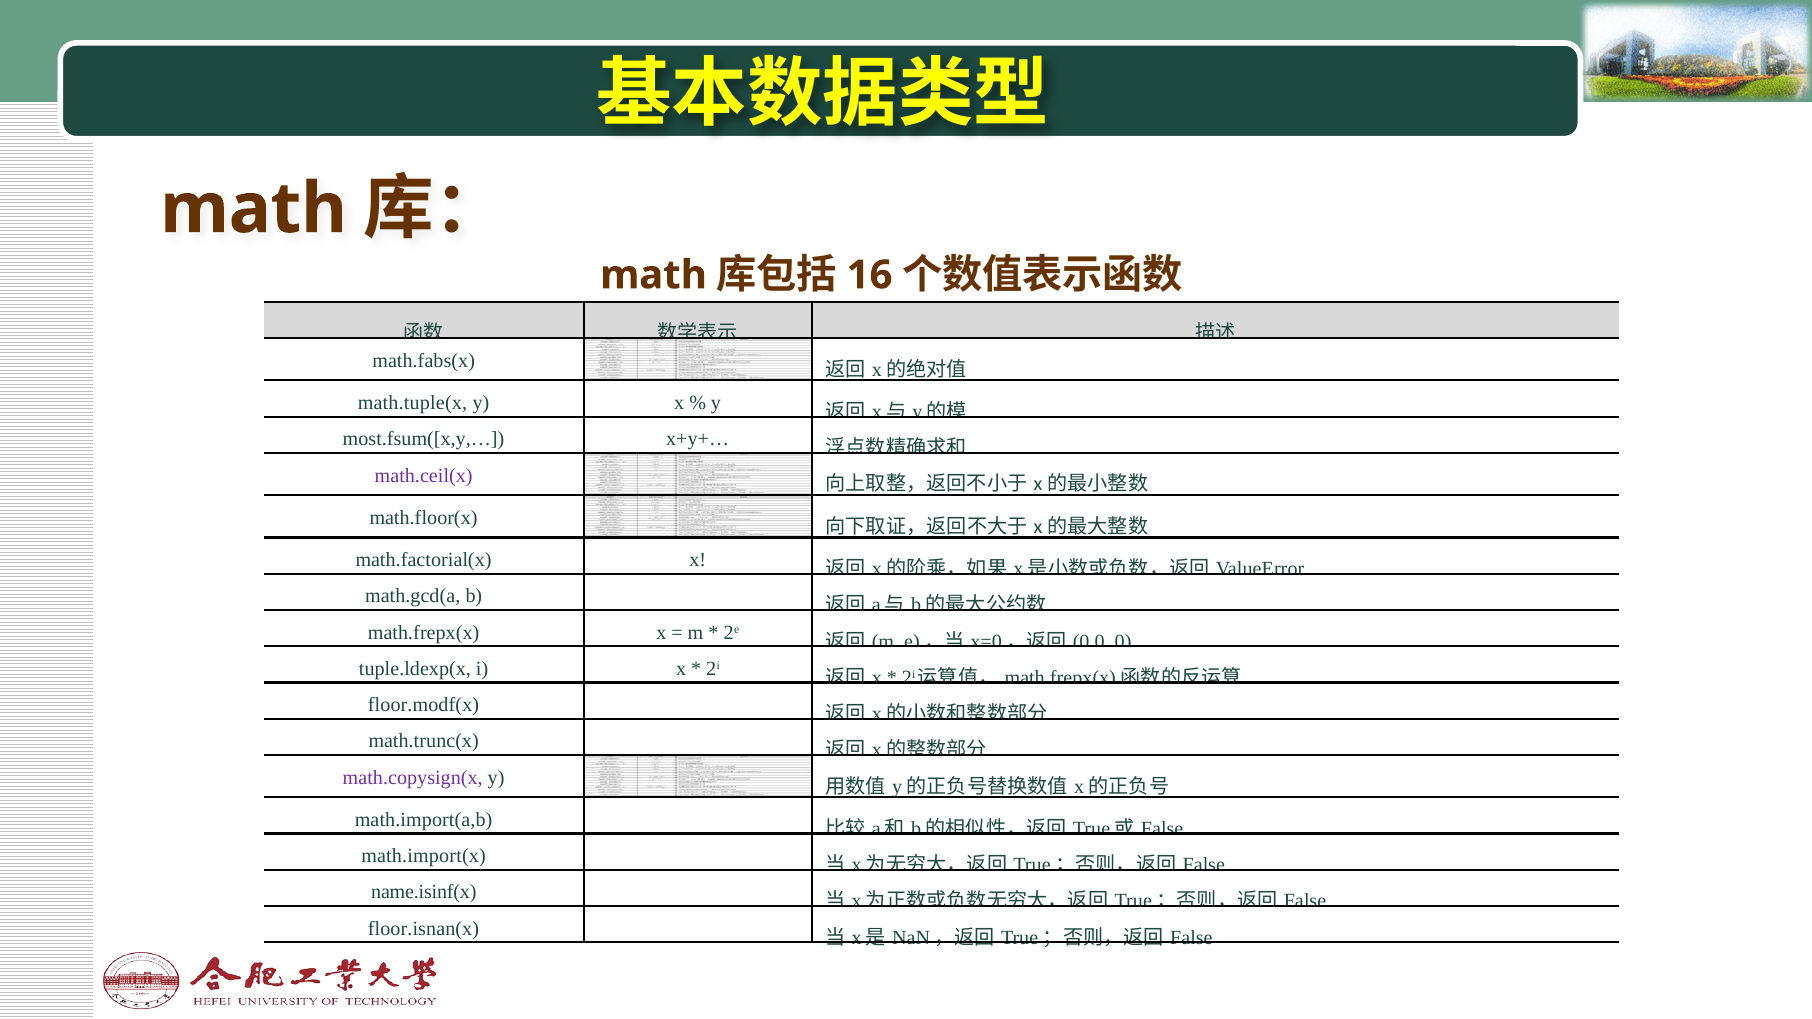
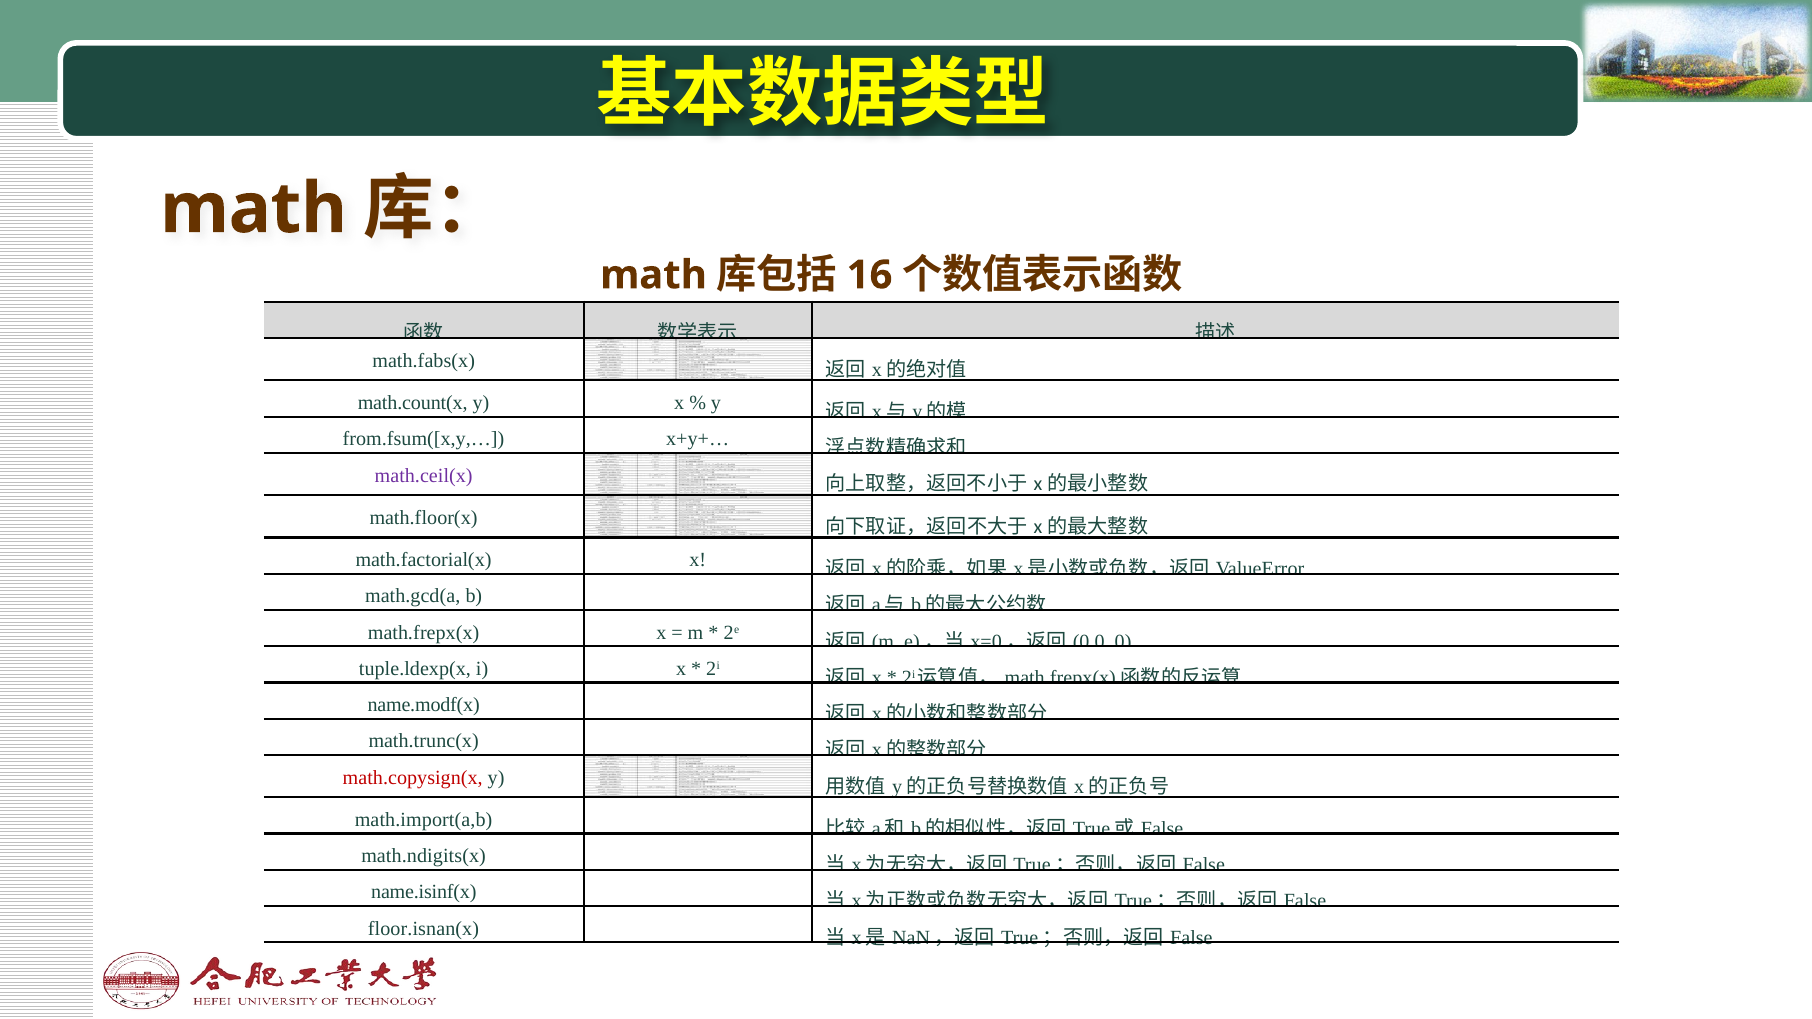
math.tuple(x: math.tuple(x -> math.count(x
most.fsum([x,y,…: most.fsum([x,y,… -> from.fsum([x,y,…
floor.modf(x: floor.modf(x -> name.modf(x
math.copysign(x colour: purple -> red
math.import(x: math.import(x -> math.ndigits(x
